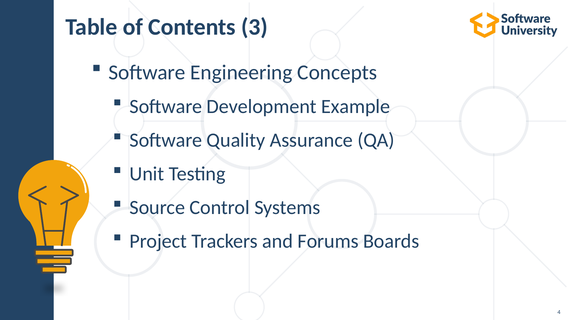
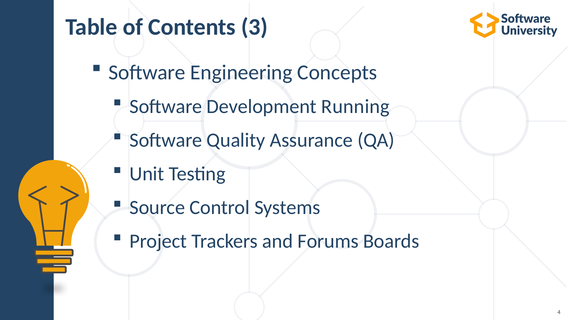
Example: Example -> Running
